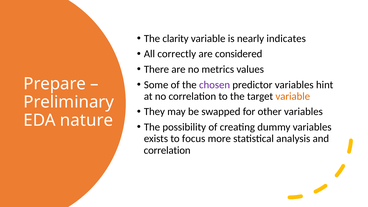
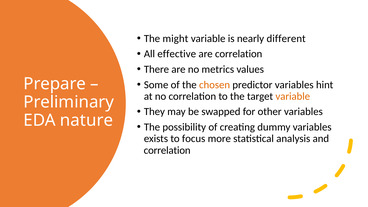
clarity: clarity -> might
indicates: indicates -> different
correctly: correctly -> effective
are considered: considered -> correlation
chosen colour: purple -> orange
